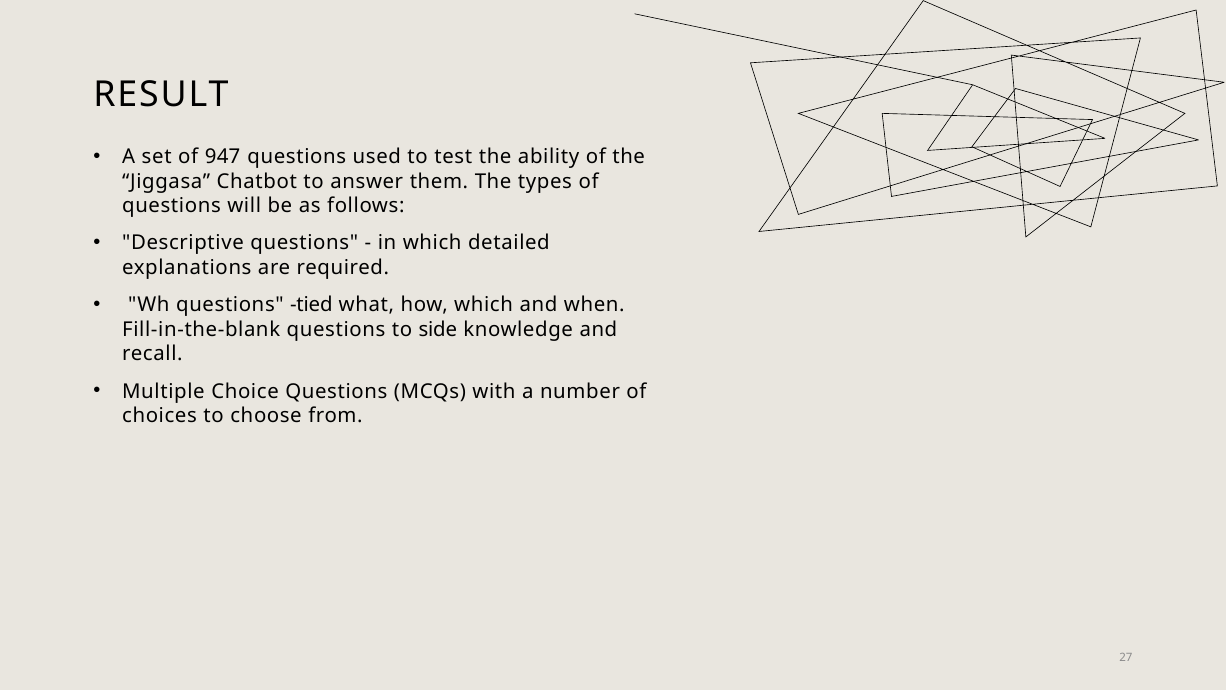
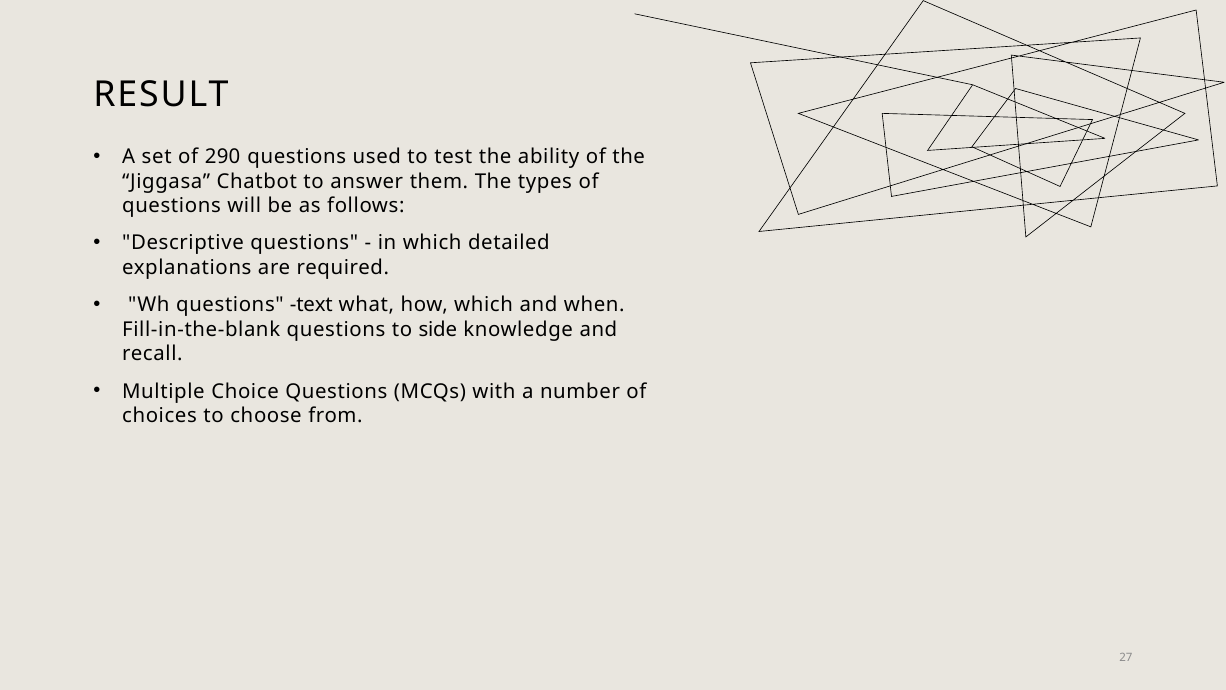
947: 947 -> 290
tied: tied -> text
